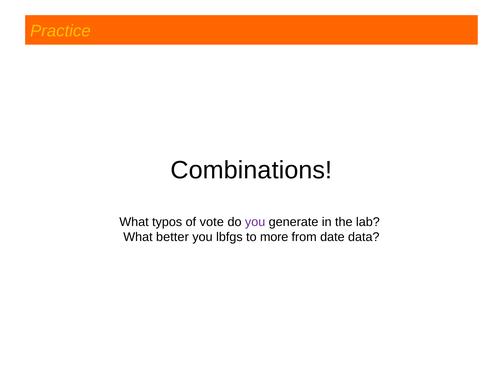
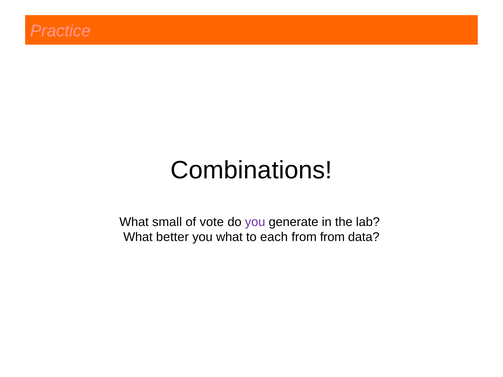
Practice colour: yellow -> pink
typos: typos -> small
you lbfgs: lbfgs -> what
more: more -> each
from date: date -> from
